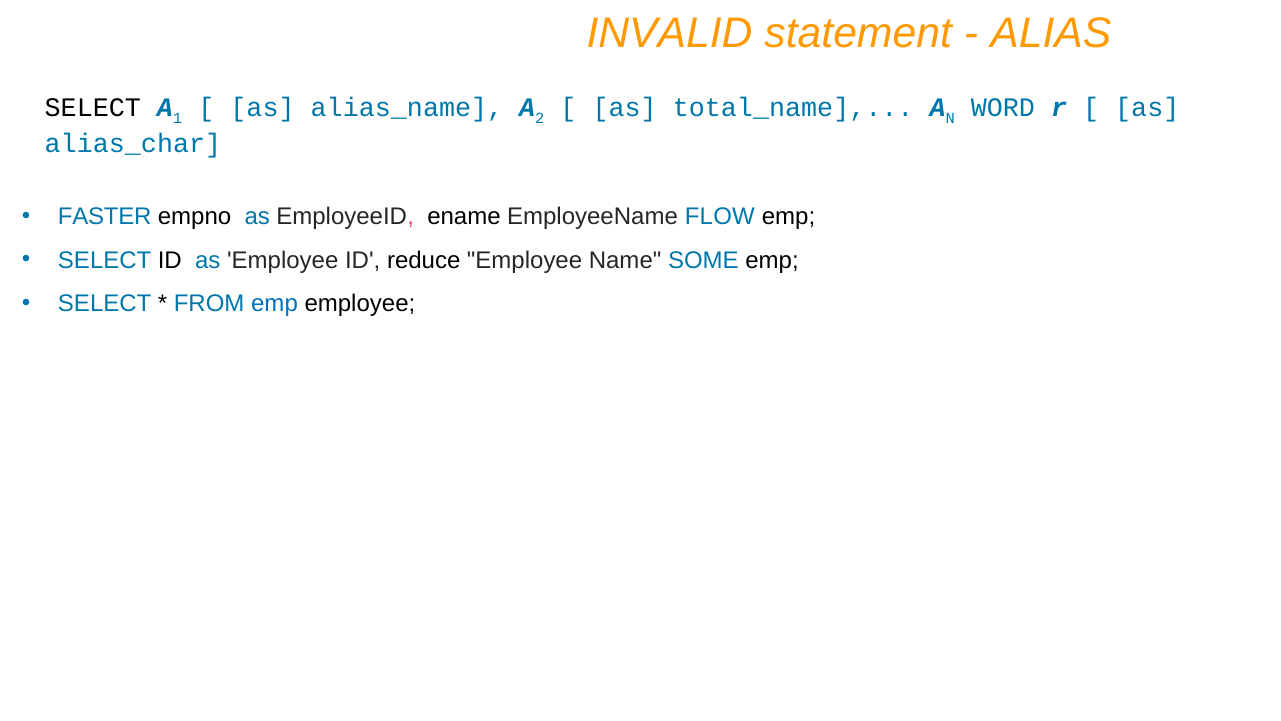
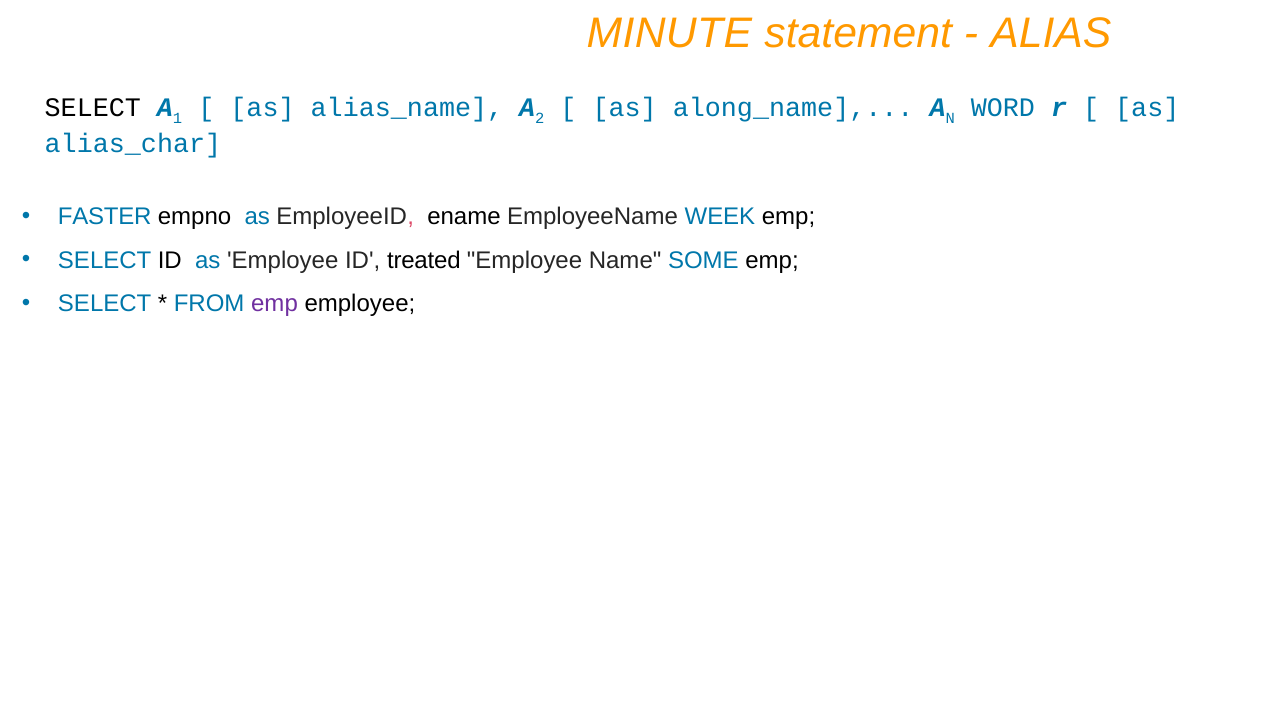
INVALID: INVALID -> MINUTE
total_name: total_name -> along_name
FLOW: FLOW -> WEEK
reduce: reduce -> treated
emp at (274, 303) colour: blue -> purple
